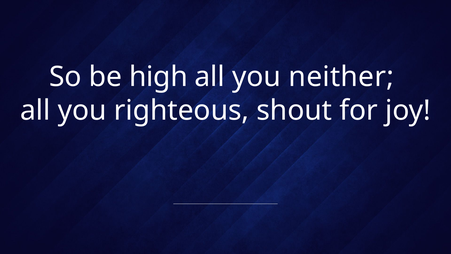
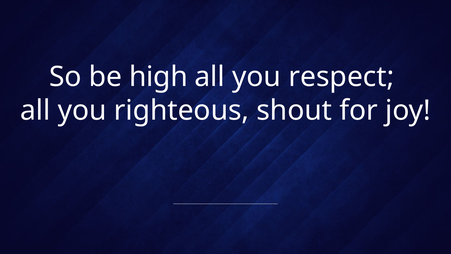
neither: neither -> respect
